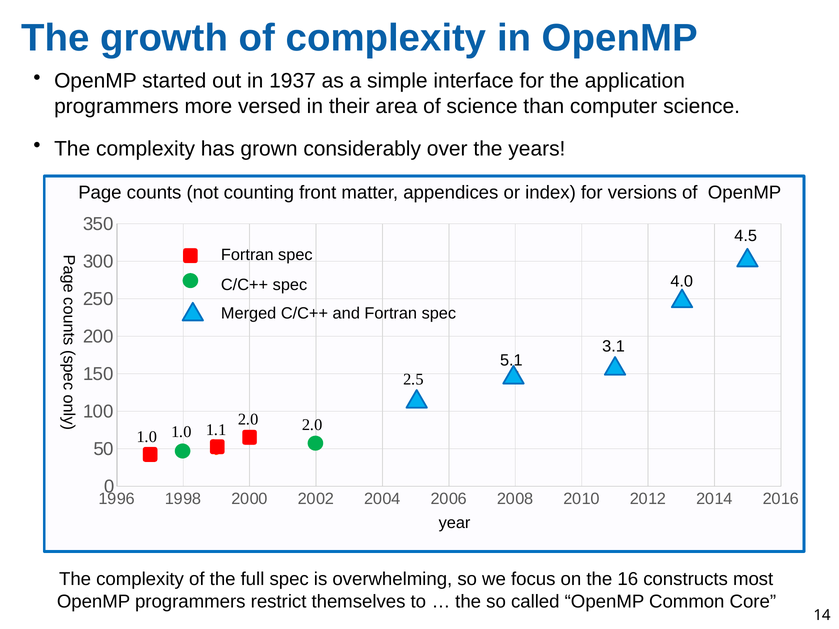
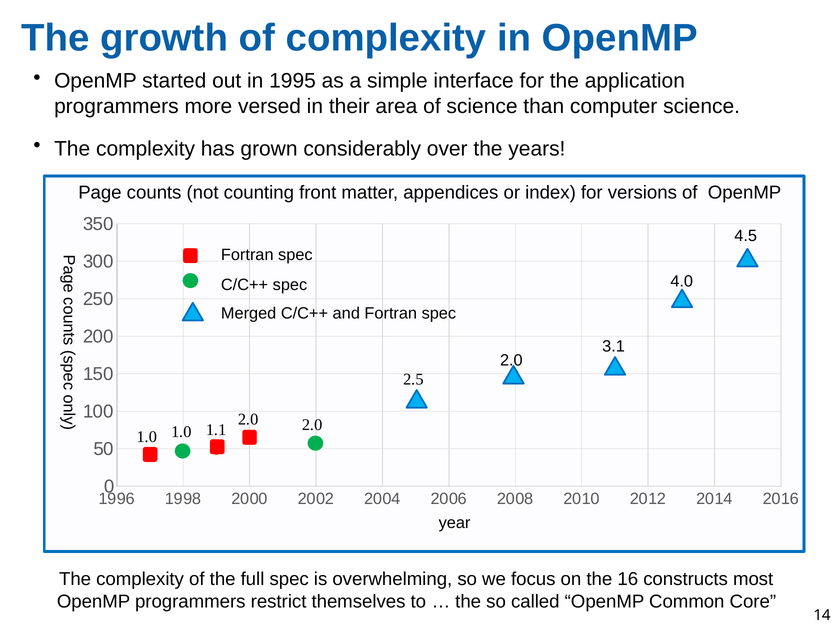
1937: 1937 -> 1995
5.1 at (511, 361): 5.1 -> 2.0
